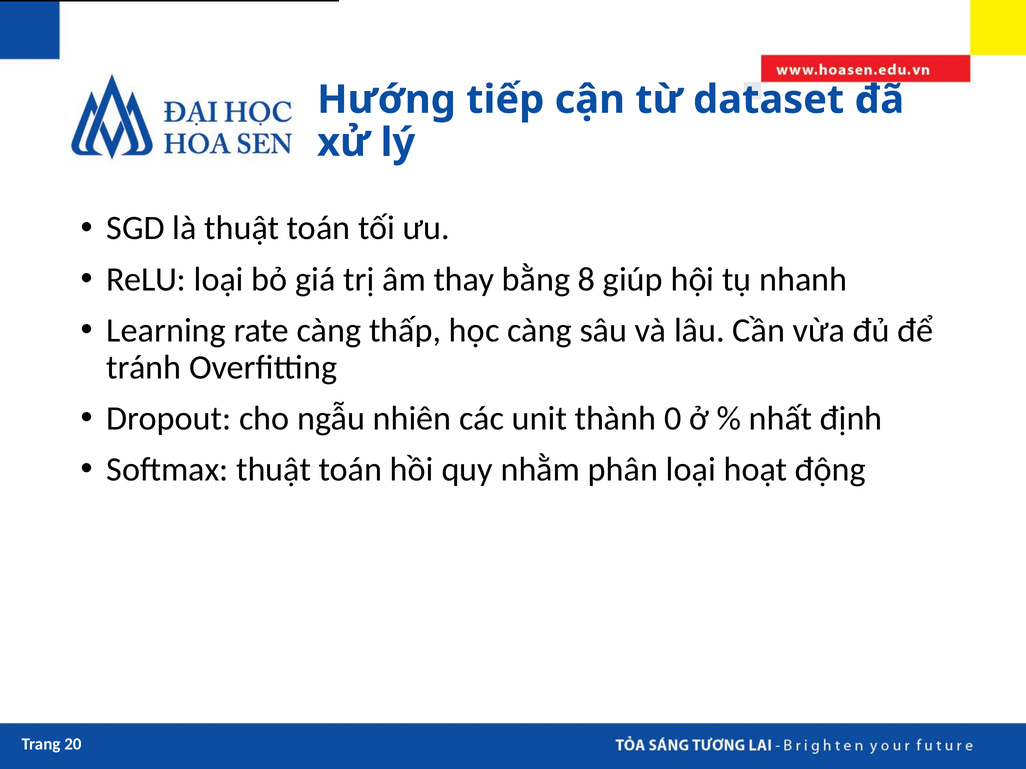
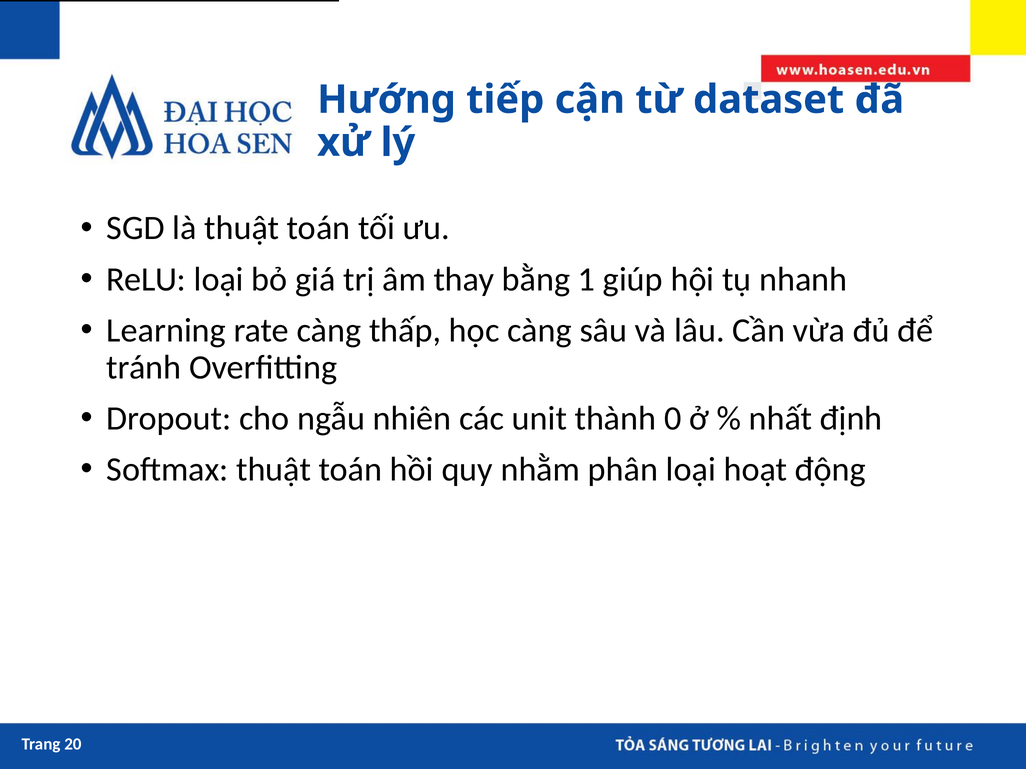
8: 8 -> 1
